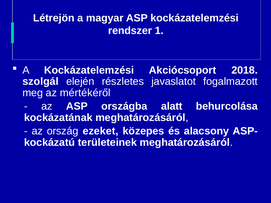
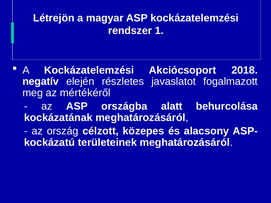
szolgál: szolgál -> negatív
ezeket: ezeket -> célzott
